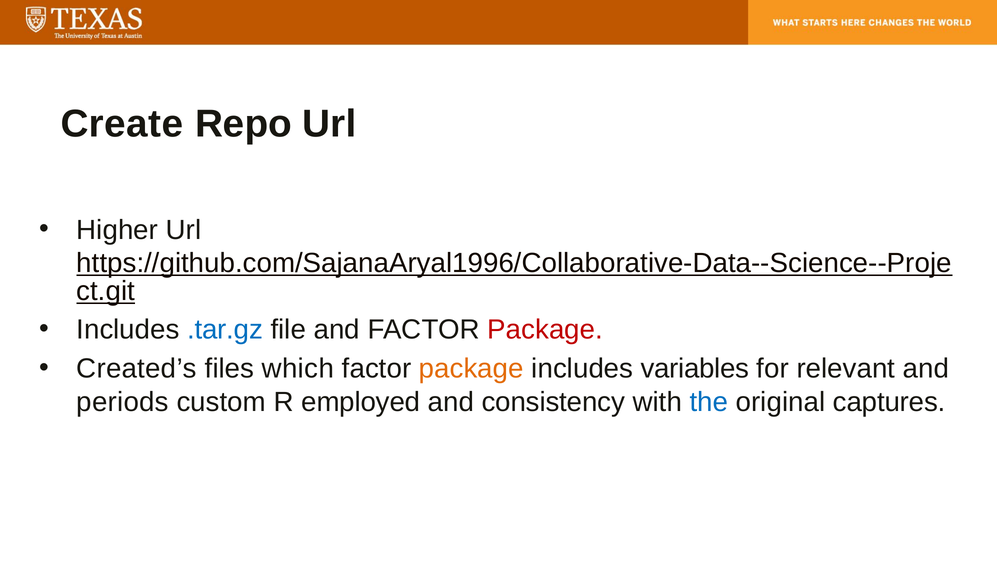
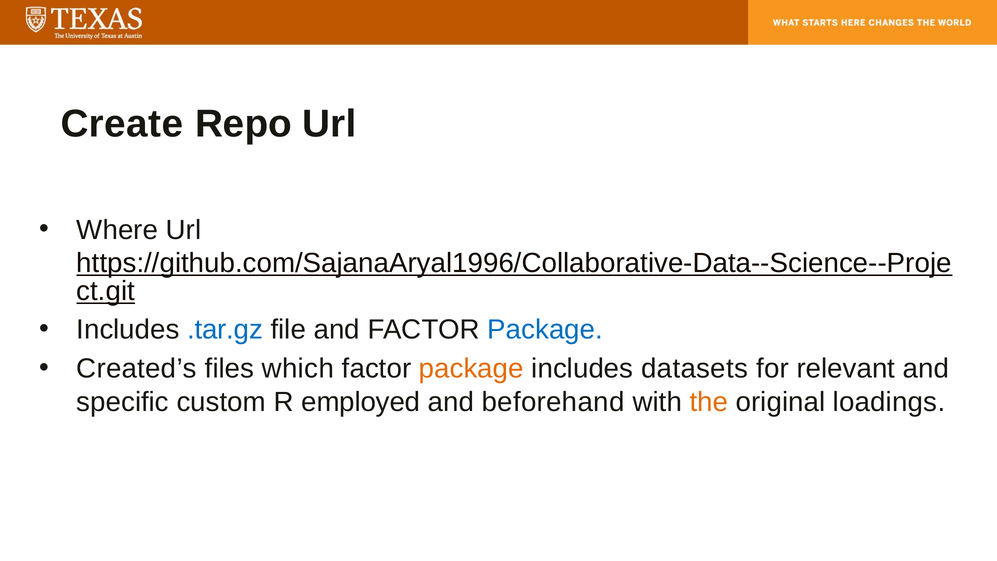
Higher: Higher -> Where
Package at (545, 330) colour: red -> blue
variables: variables -> datasets
periods: periods -> specific
consistency: consistency -> beforehand
the colour: blue -> orange
captures: captures -> loadings
